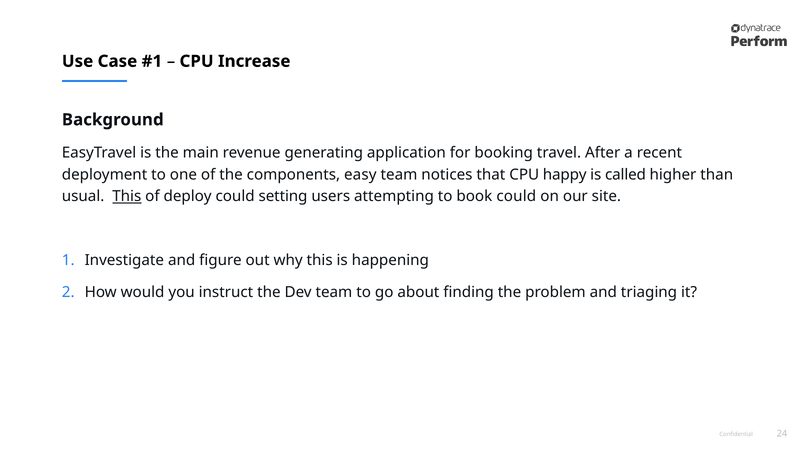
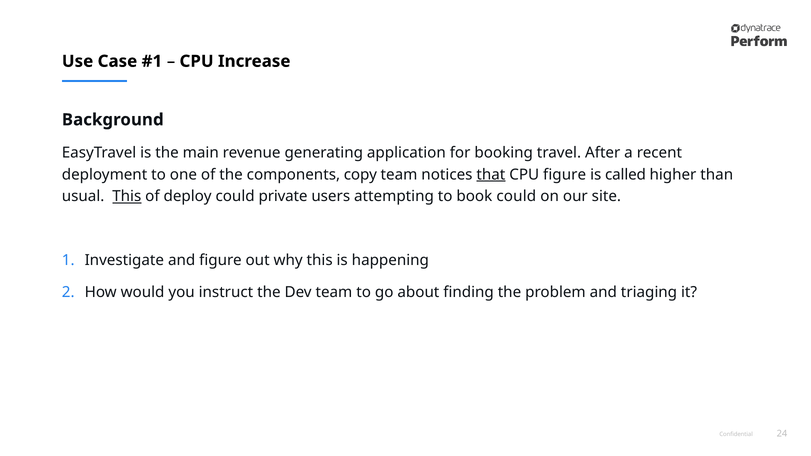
easy: easy -> copy
that underline: none -> present
CPU happy: happy -> figure
setting: setting -> private
